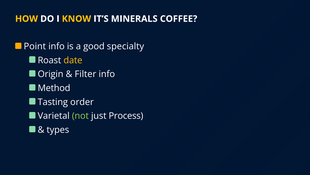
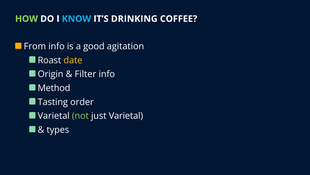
HOW colour: yellow -> light green
KNOW colour: yellow -> light blue
MINERALS: MINERALS -> DRINKING
Point: Point -> From
specialty: specialty -> agitation
just Process: Process -> Varietal
